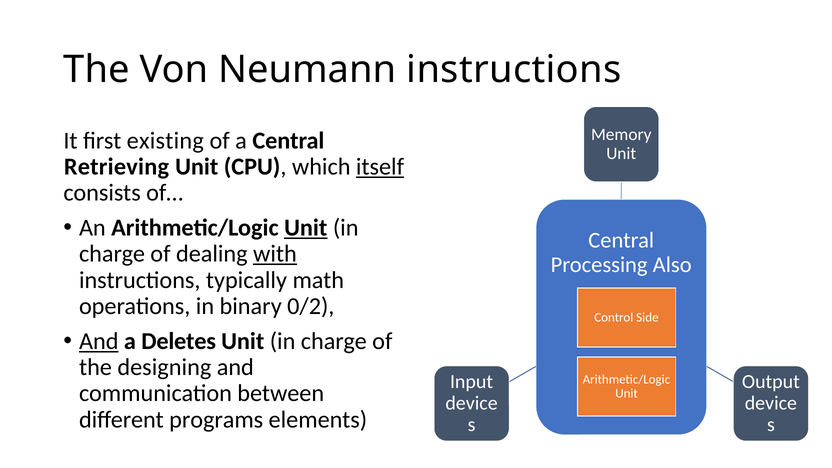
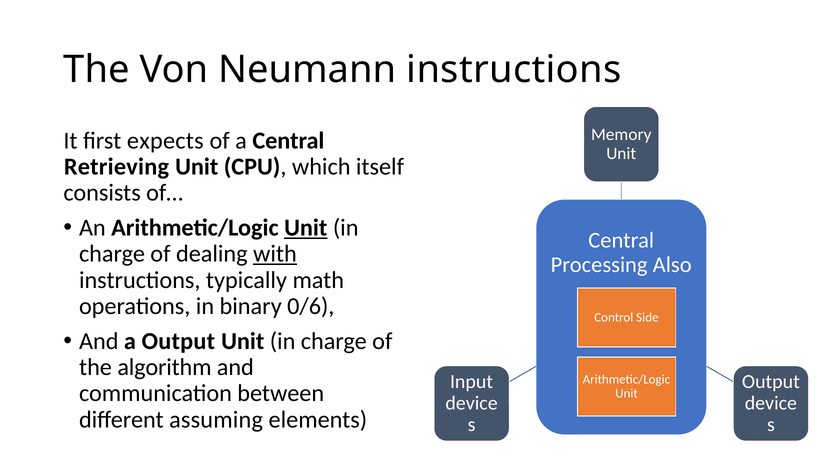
existing: existing -> expects
itself underline: present -> none
0/2: 0/2 -> 0/6
And at (99, 341) underline: present -> none
a Deletes: Deletes -> Output
designing: designing -> algorithm
programs: programs -> assuming
